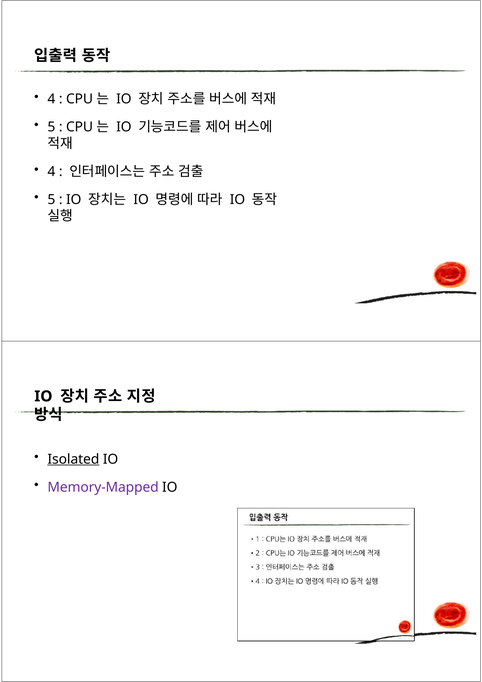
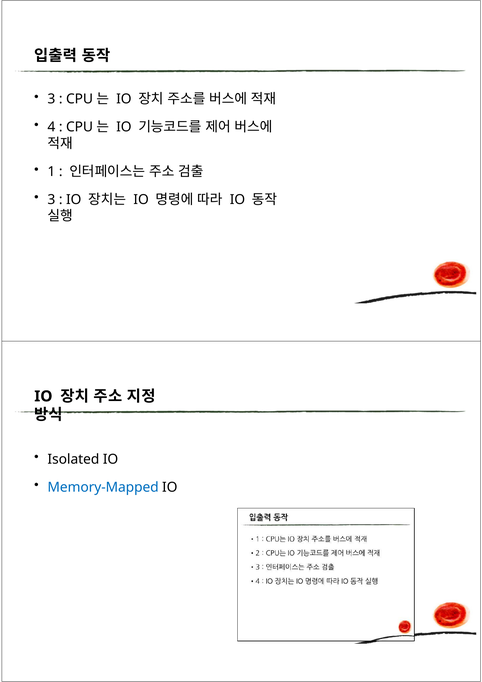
4 at (51, 99): 4 -> 3
5 at (51, 127): 5 -> 4
4 at (51, 172): 4 -> 1
5 at (51, 200): 5 -> 3
Isolated underline: present -> none
Memory-Mapped colour: purple -> blue
